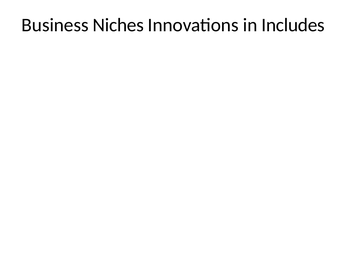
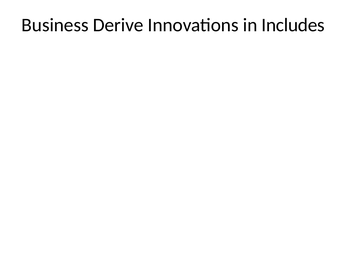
Niches: Niches -> Derive
